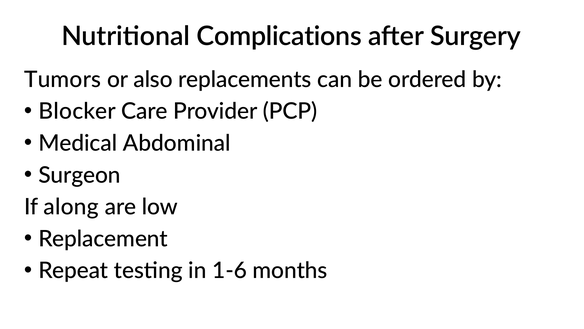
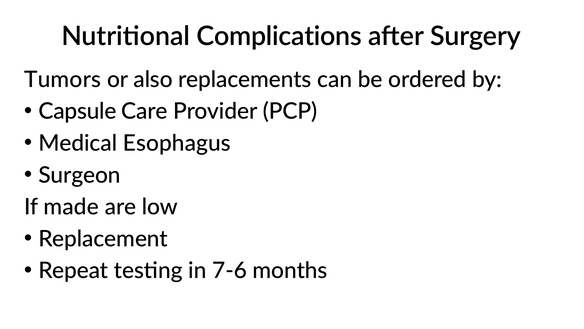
Blocker: Blocker -> Capsule
Abdominal: Abdominal -> Esophagus
along: along -> made
1-6: 1-6 -> 7-6
